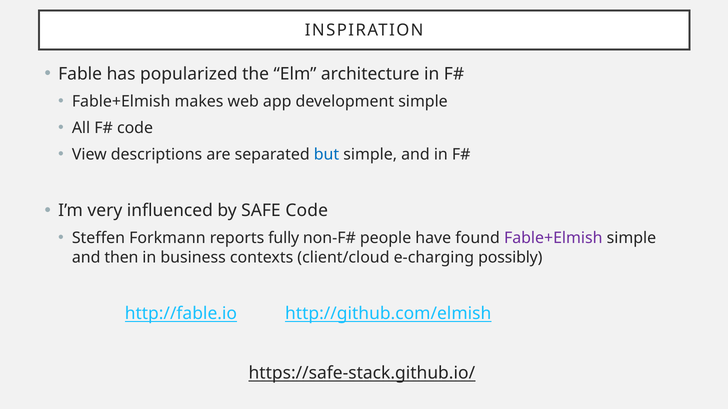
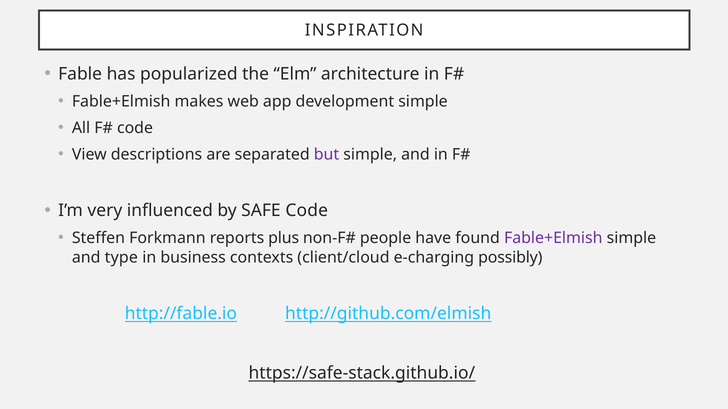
but colour: blue -> purple
fully: fully -> plus
then: then -> type
